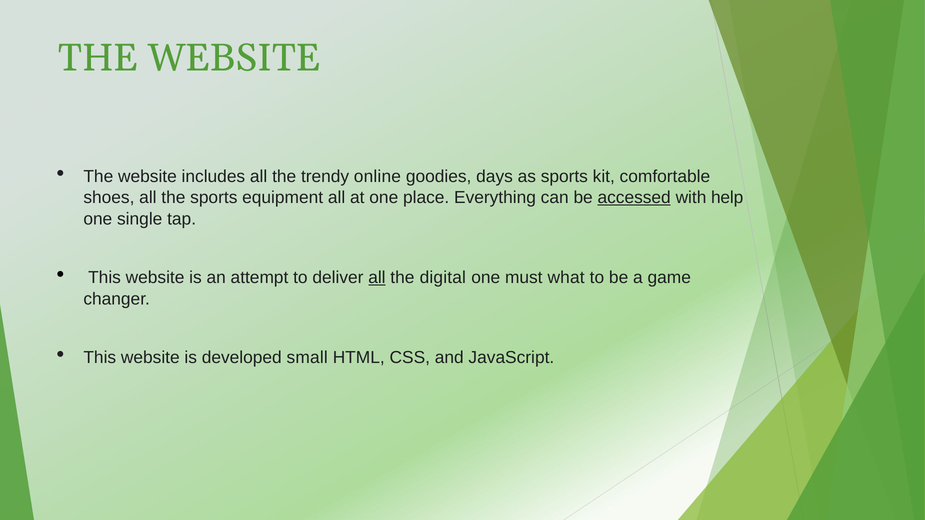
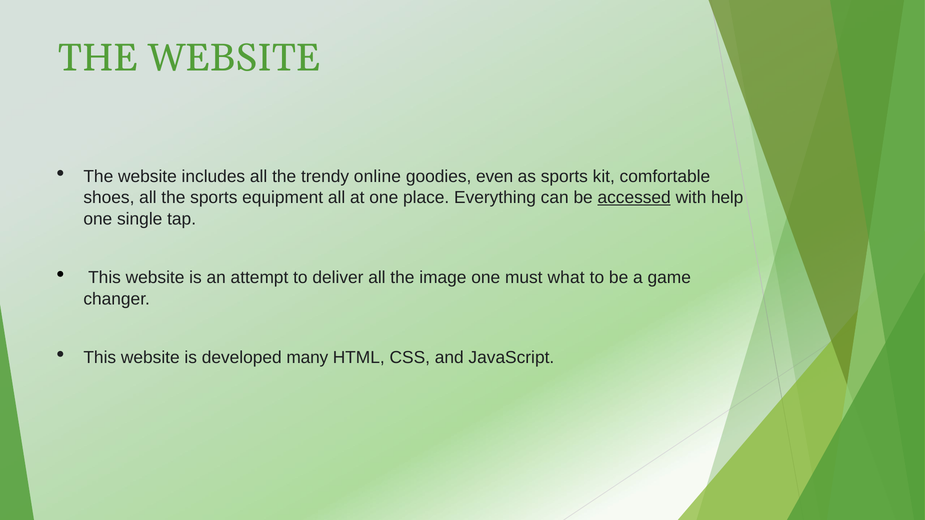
days: days -> even
all at (377, 278) underline: present -> none
digital: digital -> image
small: small -> many
